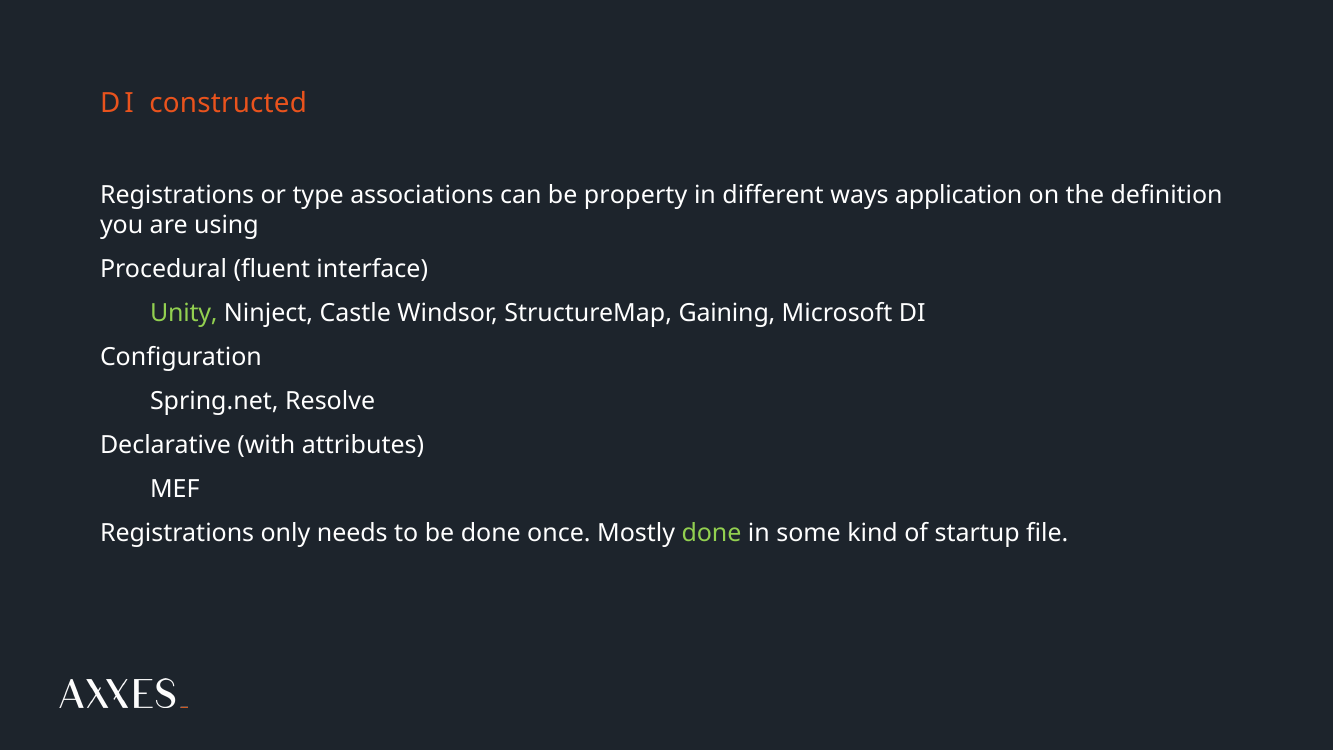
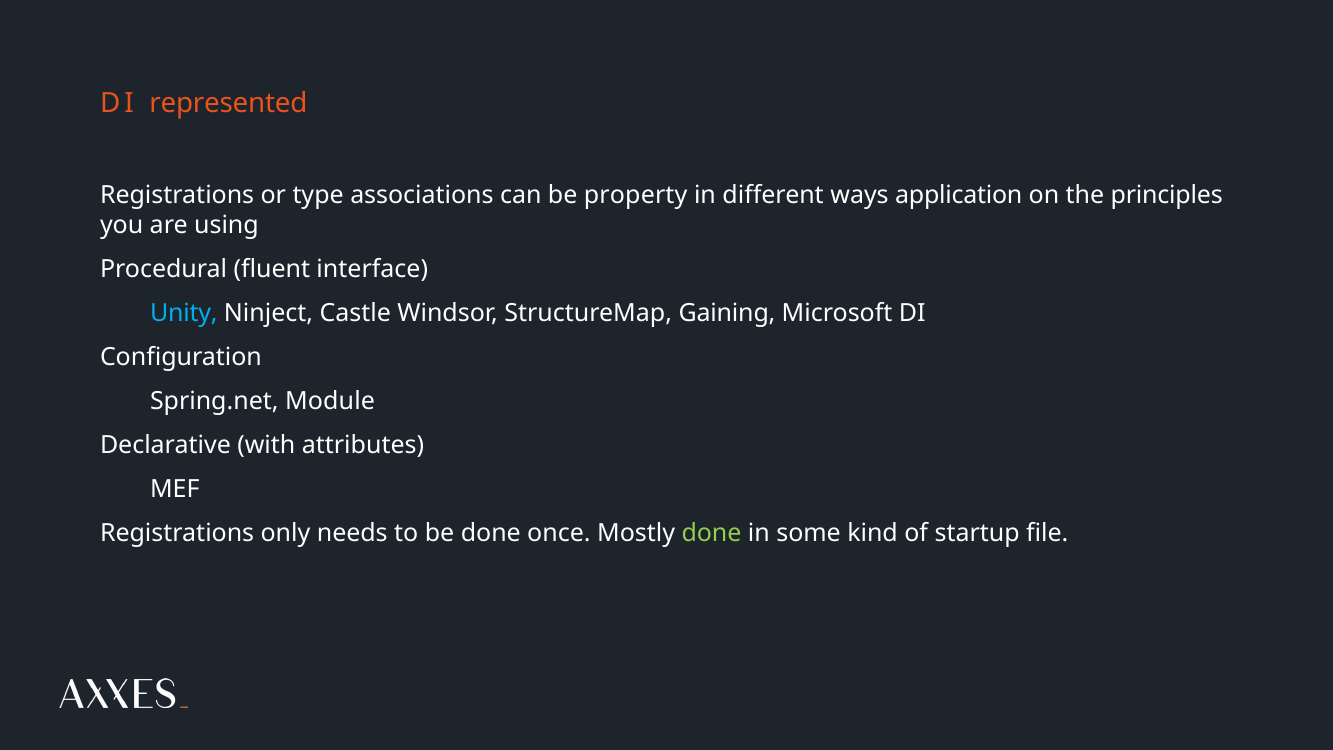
constructed: constructed -> represented
definition: definition -> principles
Unity colour: light green -> light blue
Resolve: Resolve -> Module
